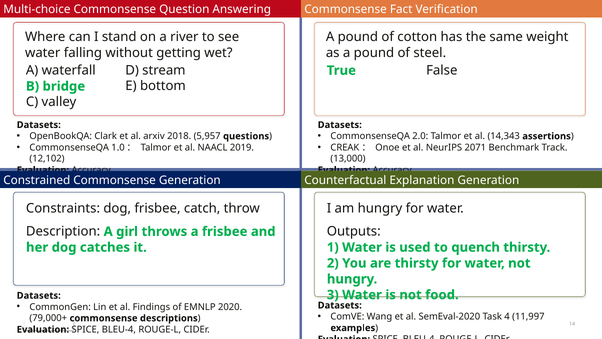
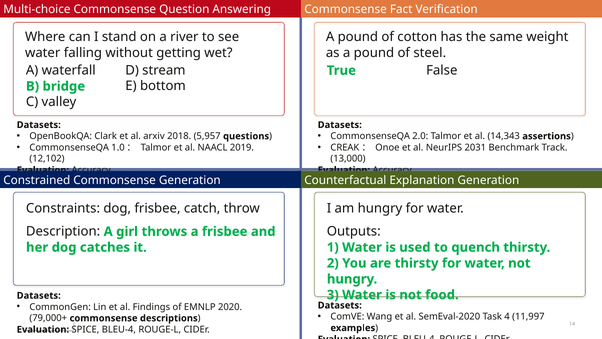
2071: 2071 -> 2031
